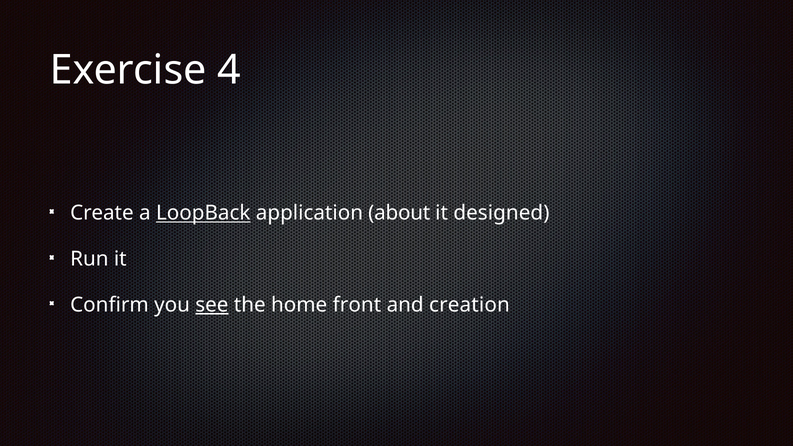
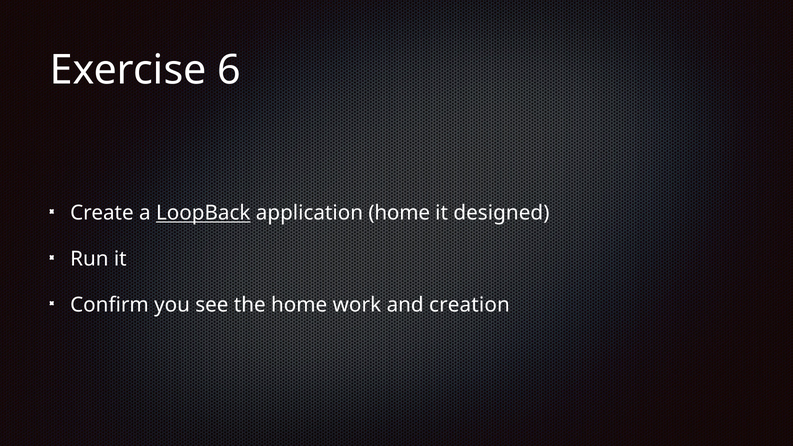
4: 4 -> 6
application about: about -> home
see underline: present -> none
front: front -> work
